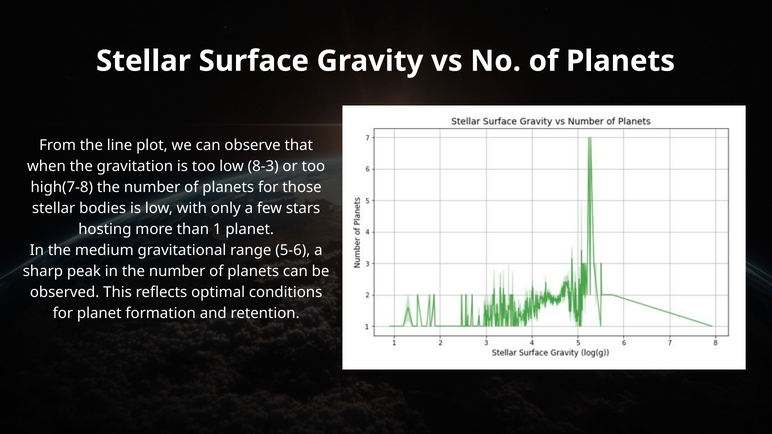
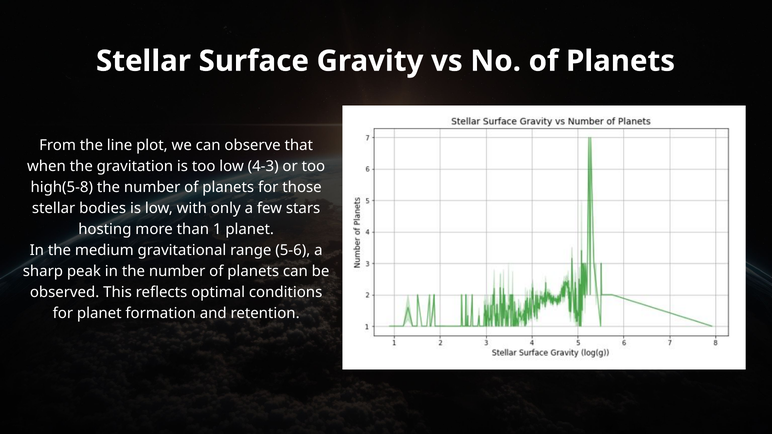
8-3: 8-3 -> 4-3
high(7-8: high(7-8 -> high(5-8
